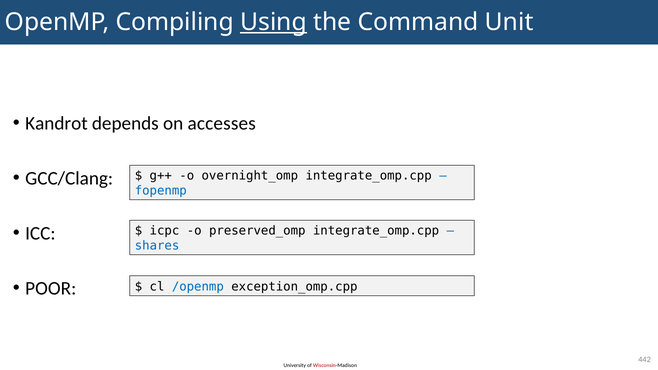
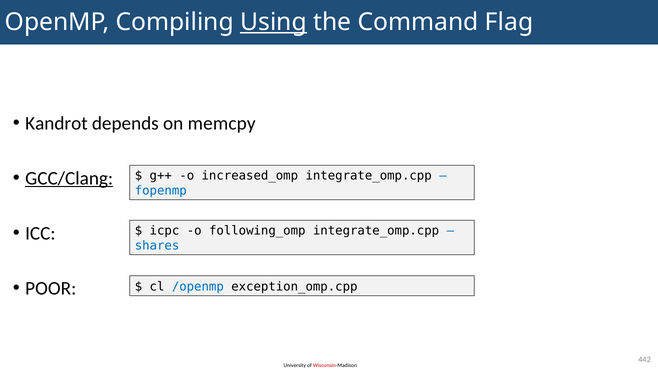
Unit: Unit -> Flag
accesses: accesses -> memcpy
GCC/Clang underline: none -> present
overnight_omp: overnight_omp -> increased_omp
preserved_omp: preserved_omp -> following_omp
